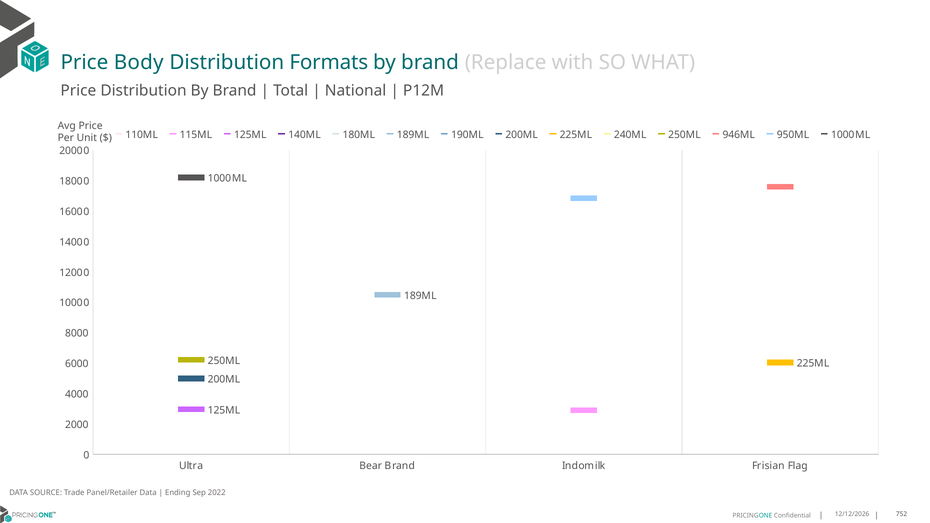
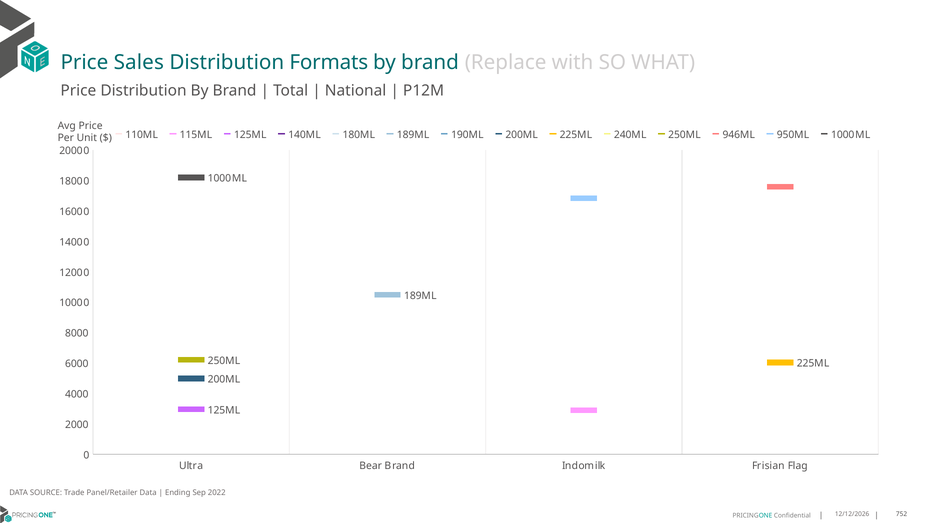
Body: Body -> Sales
